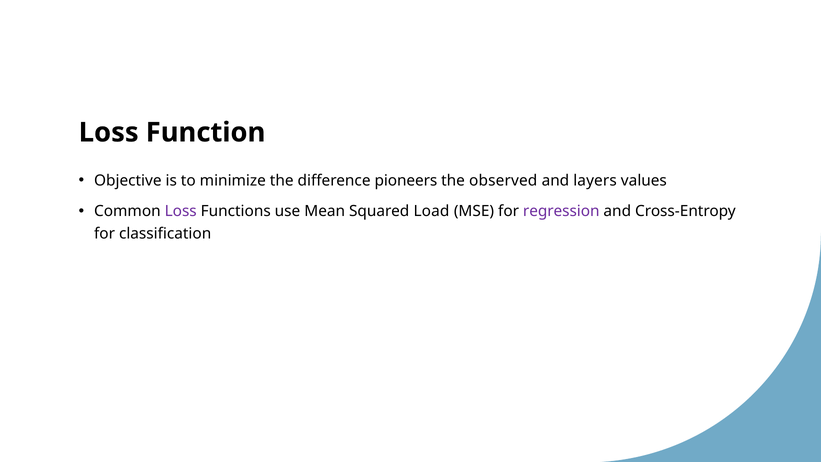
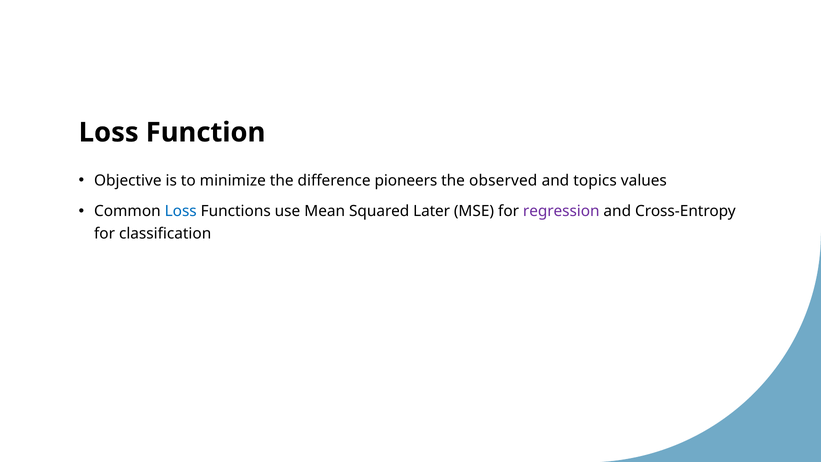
layers: layers -> topics
Loss at (181, 211) colour: purple -> blue
Load: Load -> Later
